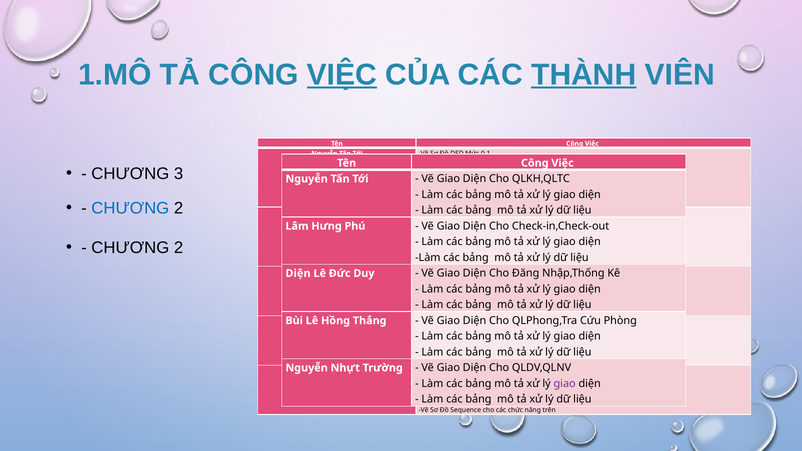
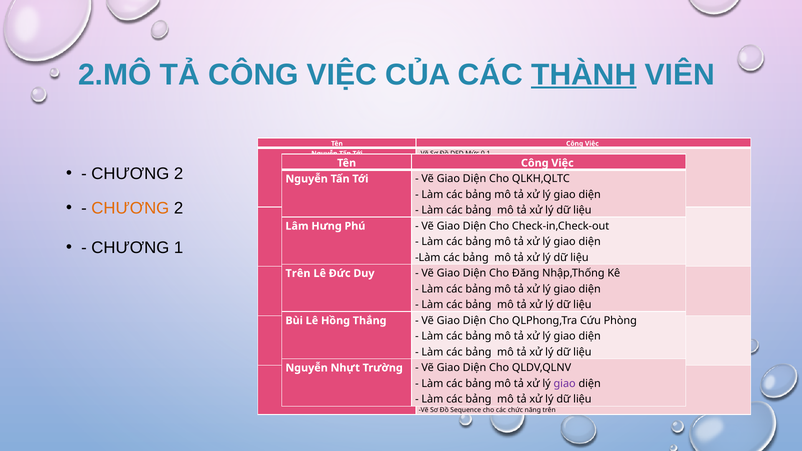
1.MÔ: 1.MÔ -> 2.MÔ
VIỆC at (342, 75) underline: present -> none
3 at (179, 174): 3 -> 2
CHƯƠNG at (130, 208) colour: blue -> orange
2 at (179, 248): 2 -> 1
Diện at (298, 273): Diện -> Trên
